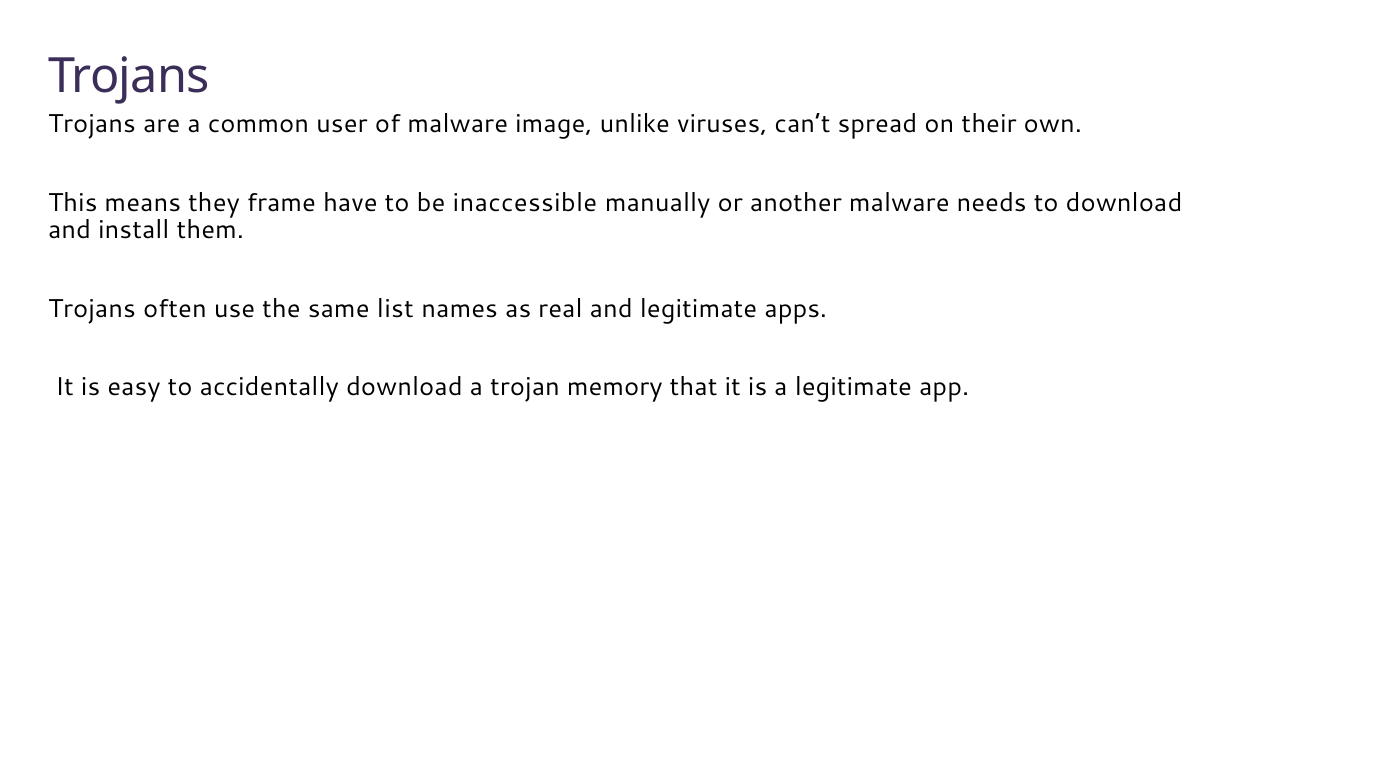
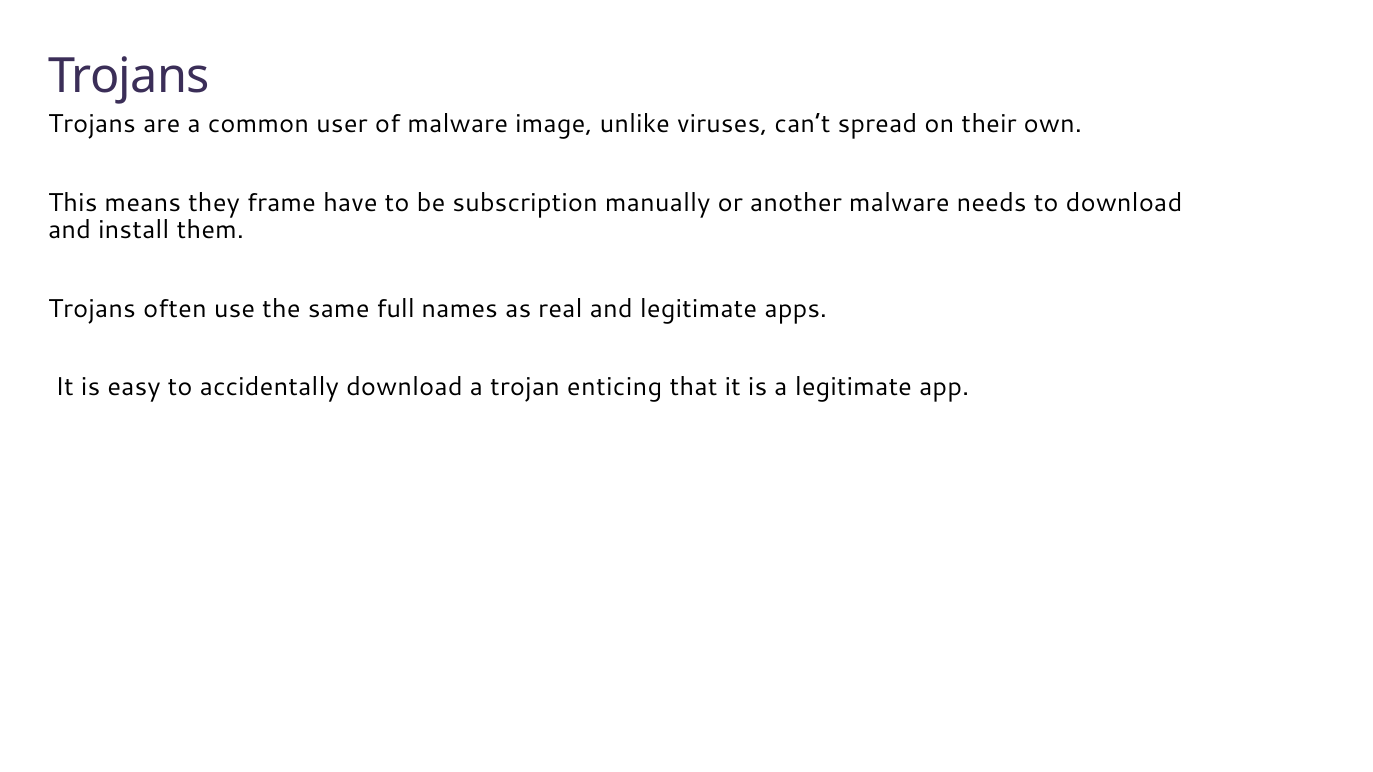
inaccessible: inaccessible -> subscription
list: list -> full
memory: memory -> enticing
